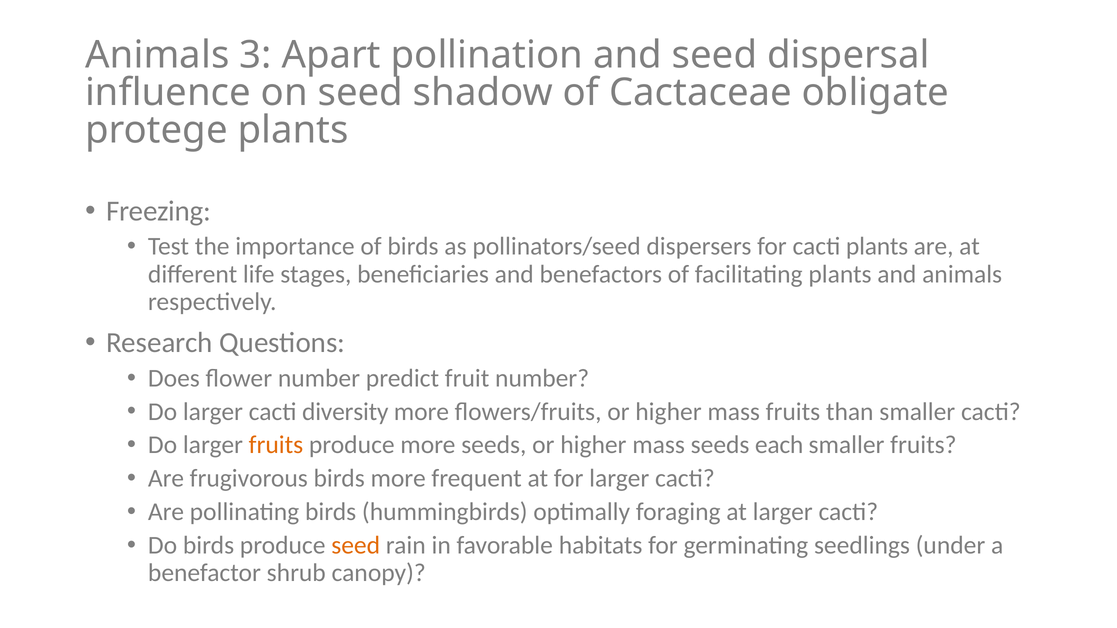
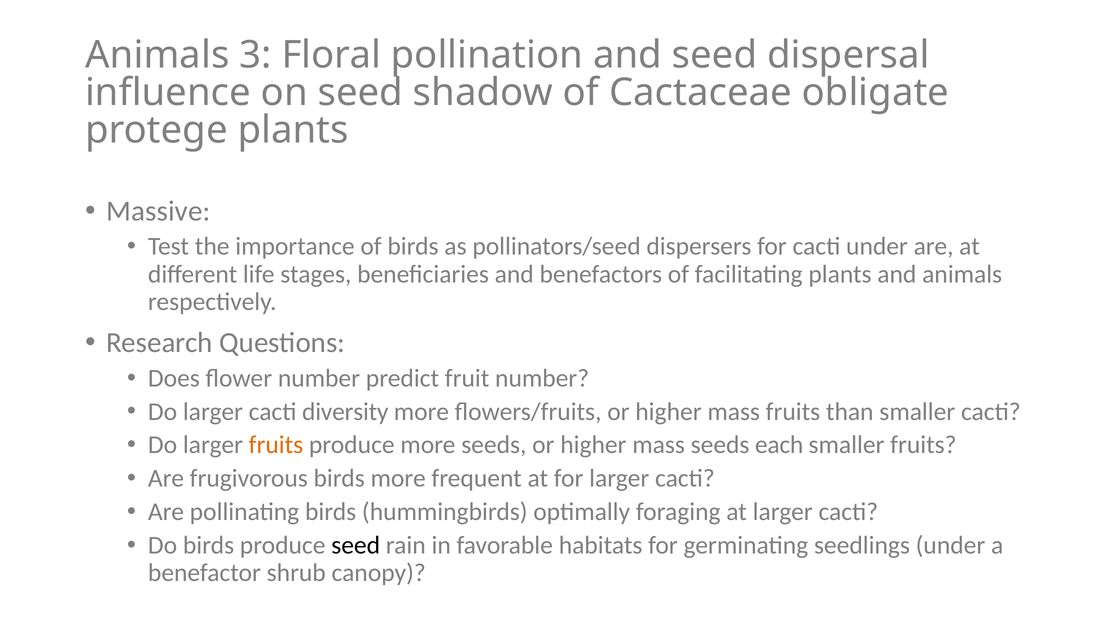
Apart: Apart -> Floral
Freezing: Freezing -> Massive
cacti plants: plants -> under
seed at (356, 546) colour: orange -> black
